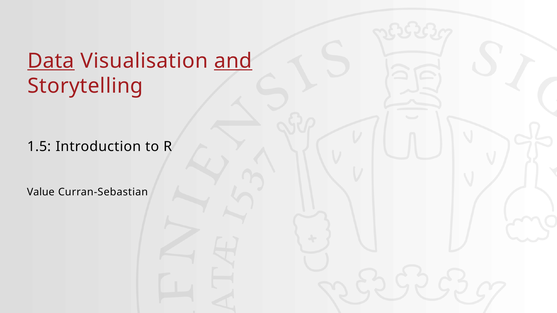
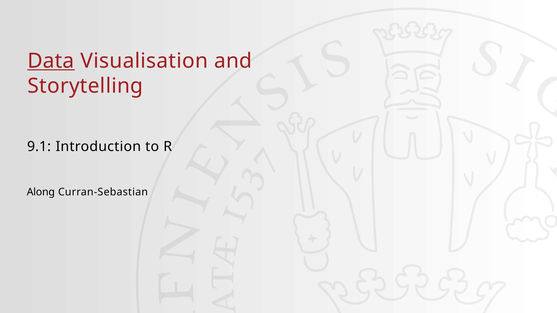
and underline: present -> none
1.5: 1.5 -> 9.1
Value: Value -> Along
